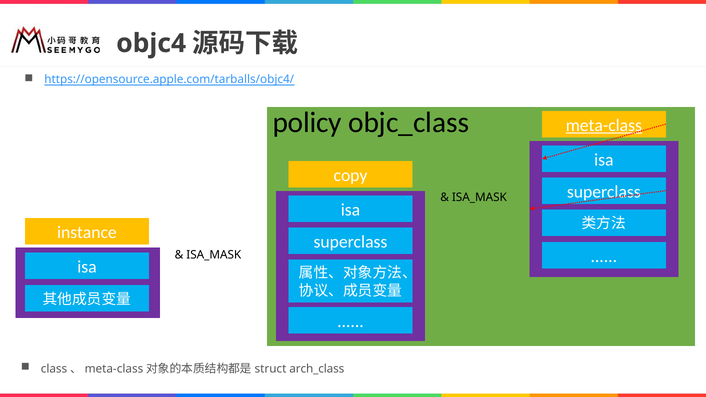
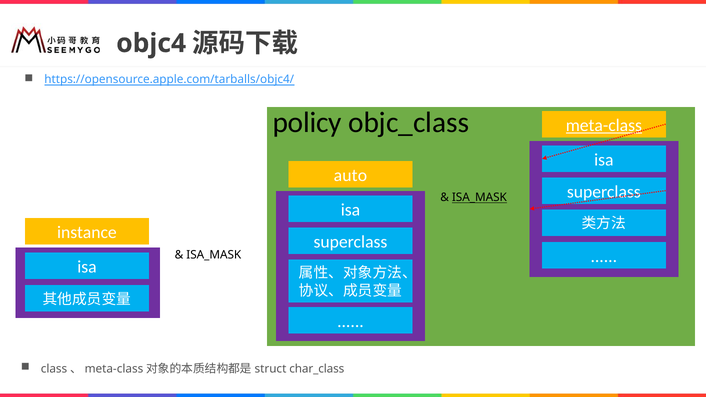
copy: copy -> auto
ISA_MASK at (479, 198) underline: none -> present
arch_class: arch_class -> char_class
